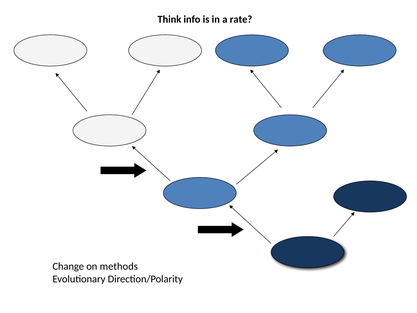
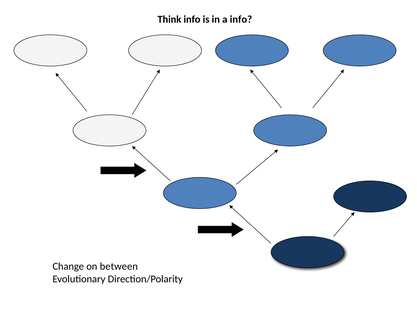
a rate: rate -> info
methods: methods -> between
